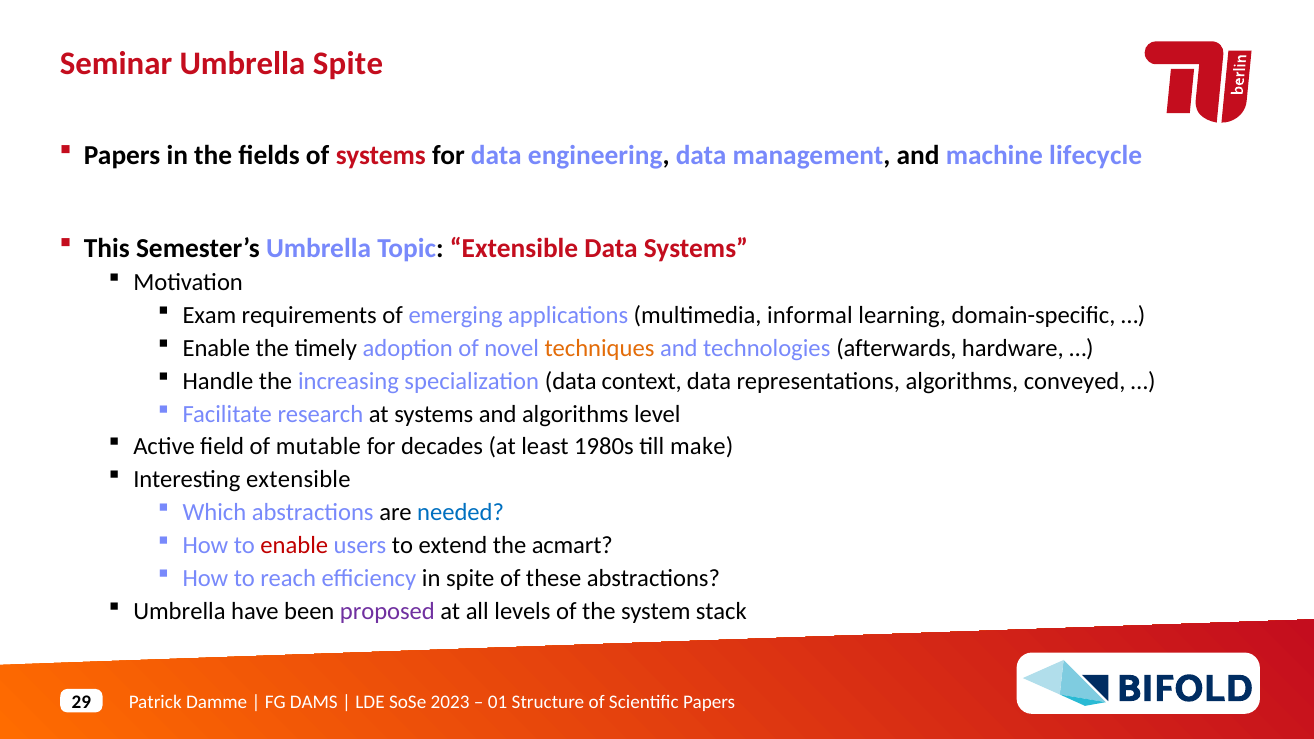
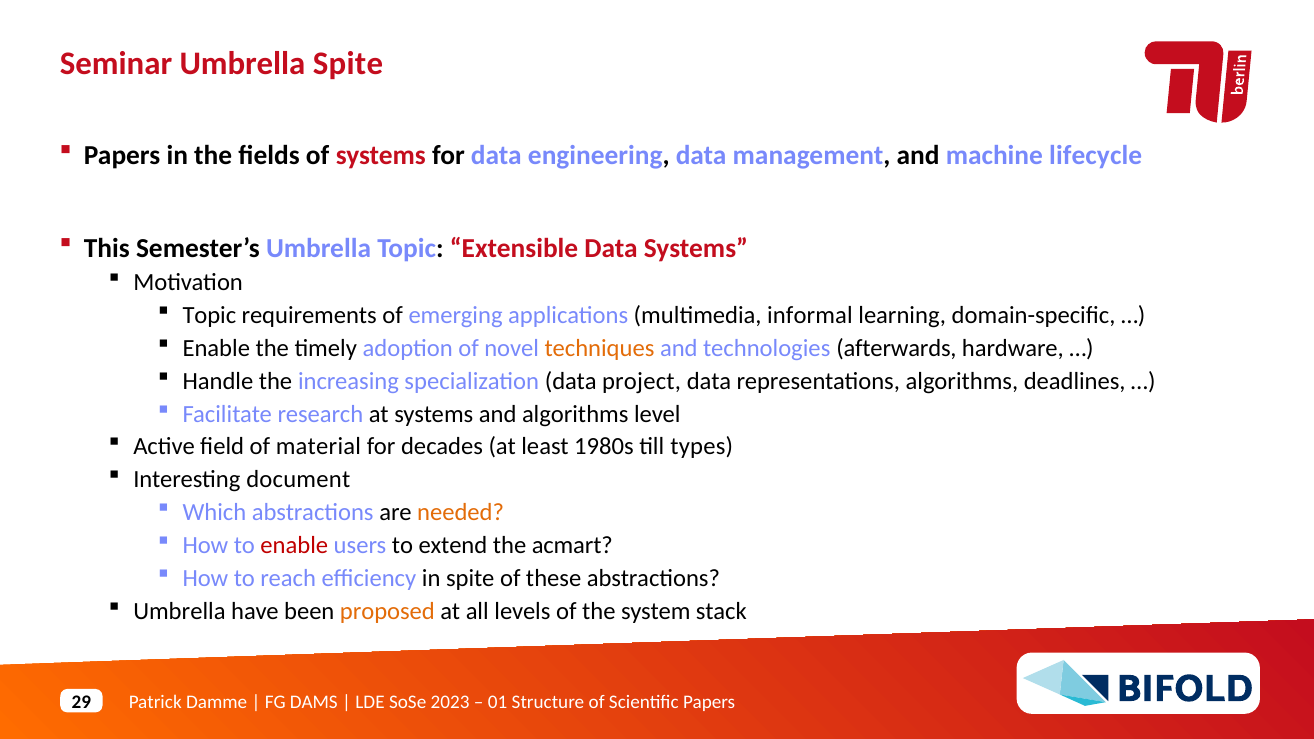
Exam at (209, 315): Exam -> Topic
context: context -> project
conveyed: conveyed -> deadlines
mutable: mutable -> material
make: make -> types
Interesting extensible: extensible -> document
needed colour: blue -> orange
proposed colour: purple -> orange
